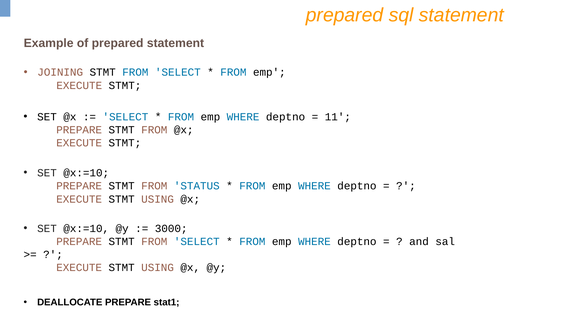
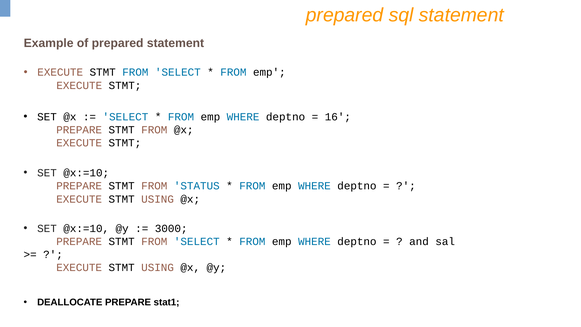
JOINING at (60, 72): JOINING -> EXECUTE
11: 11 -> 16
